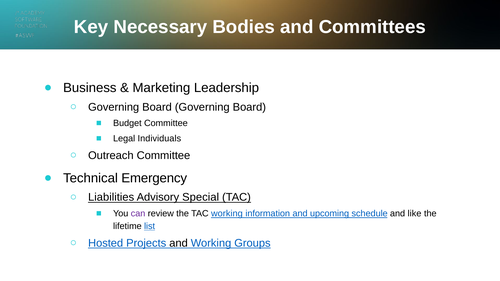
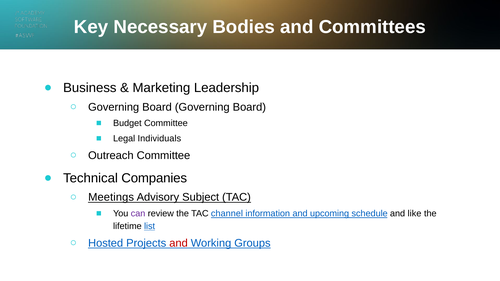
Emergency: Emergency -> Companies
Liabilities: Liabilities -> Meetings
Special: Special -> Subject
TAC working: working -> channel
and at (179, 243) colour: black -> red
